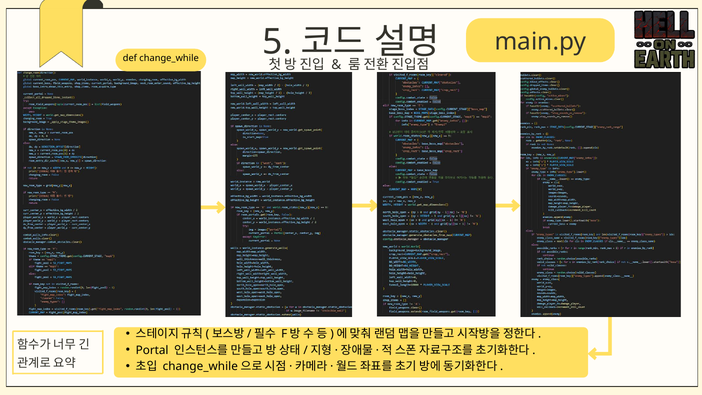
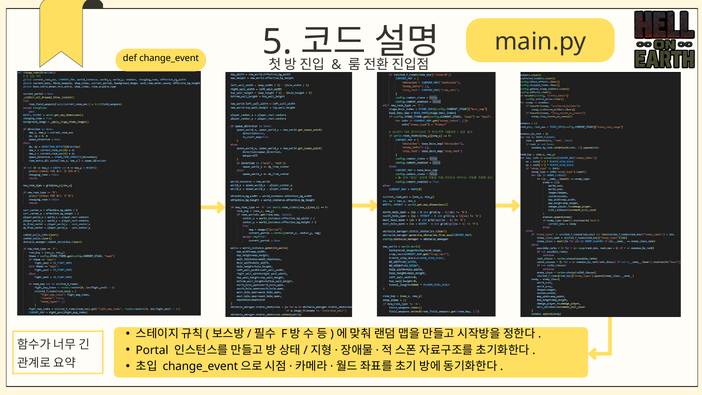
def change_while: change_while -> change_event
change_while at (200, 366): change_while -> change_event
